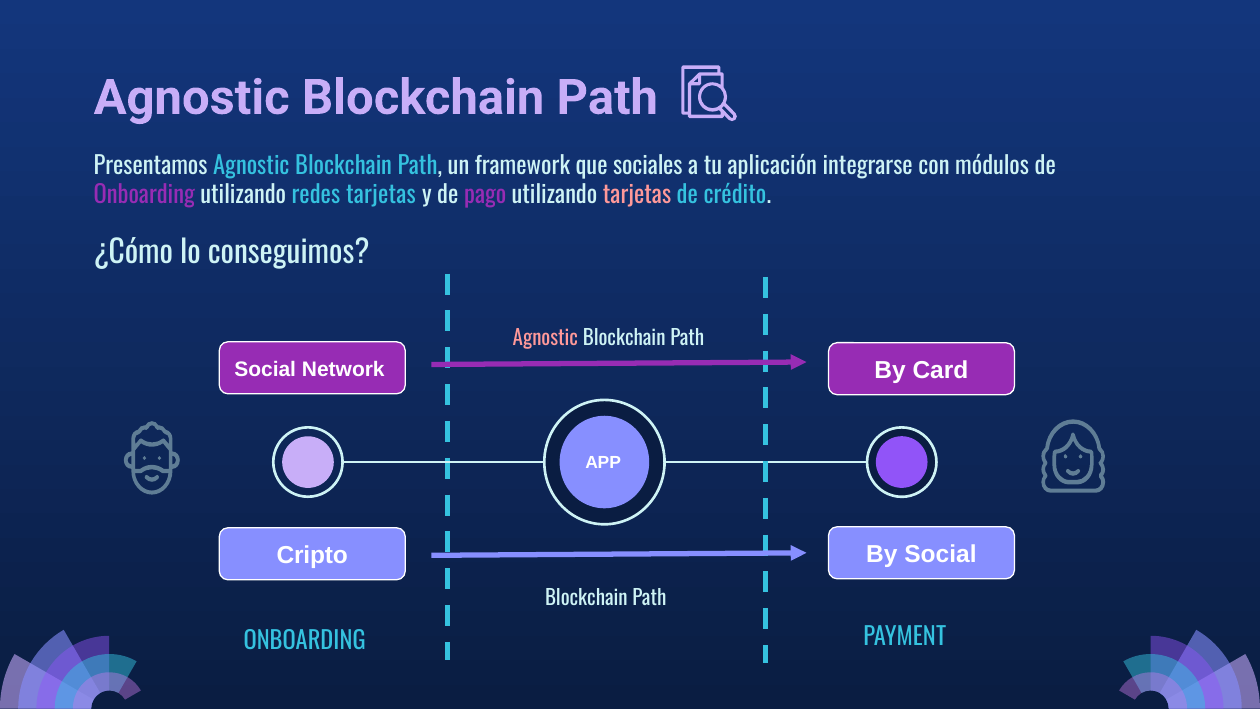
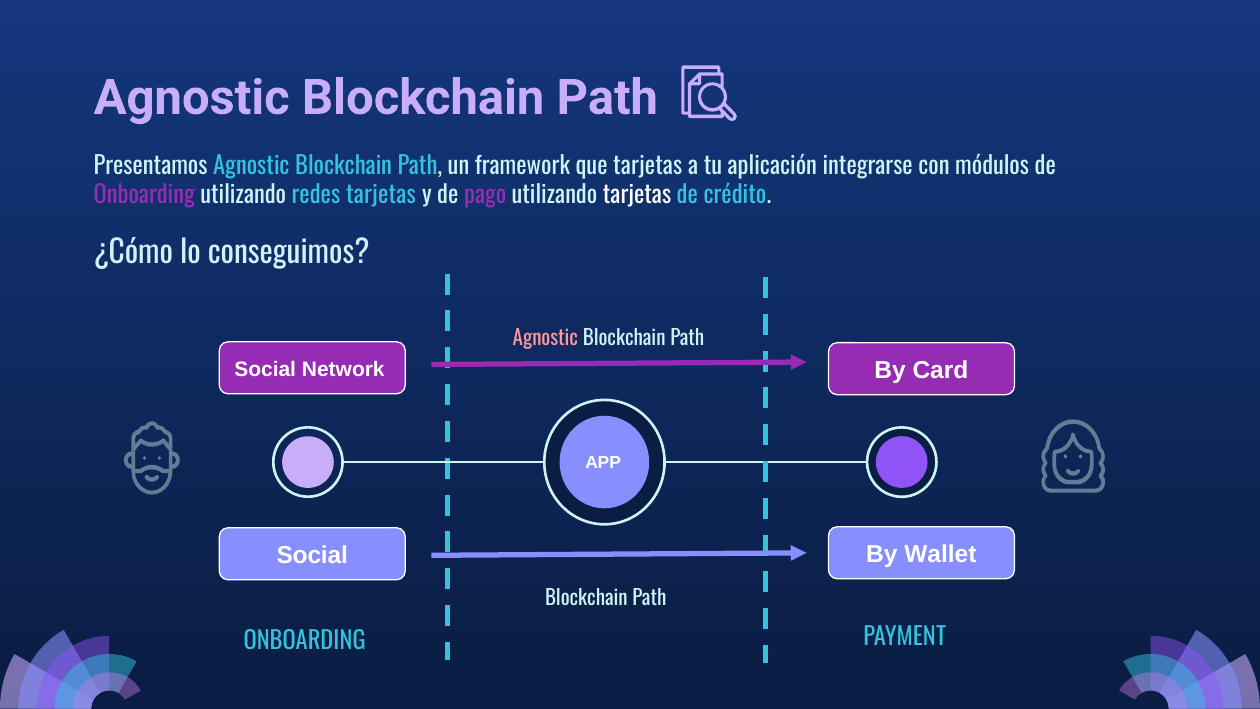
que sociales: sociales -> tarjetas
tarjetas at (637, 195) colour: pink -> white
Cripto at (312, 555): Cripto -> Social
By Social: Social -> Wallet
